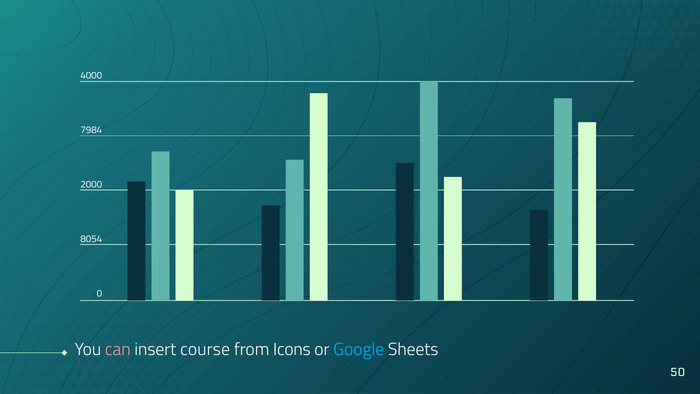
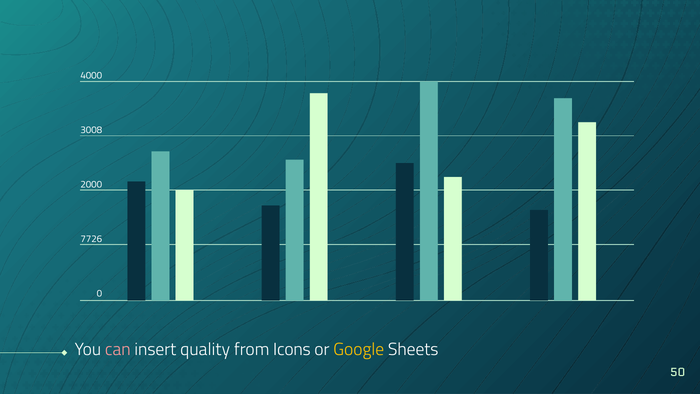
7984: 7984 -> 3008
8054: 8054 -> 7726
course: course -> quality
Google colour: light blue -> yellow
